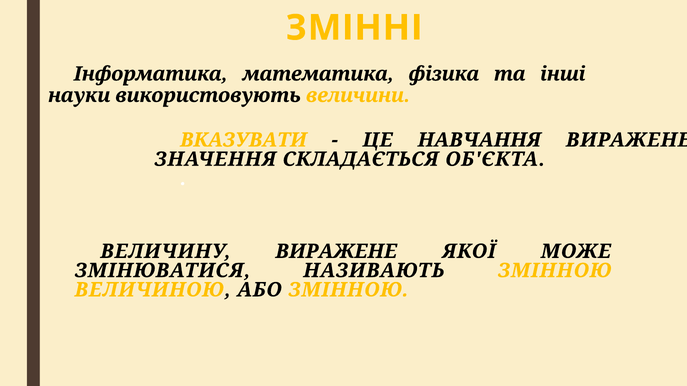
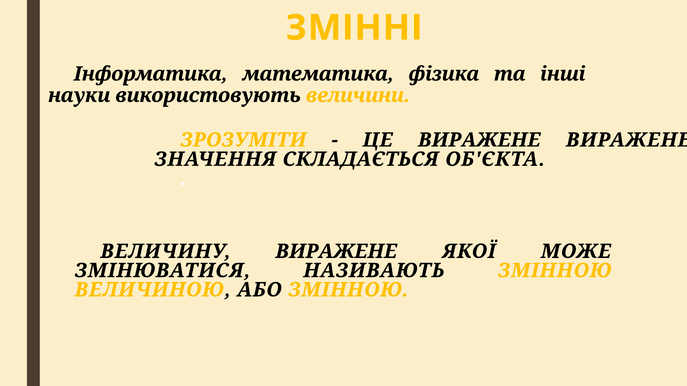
ВКАЗУВАТИ: ВКАЗУВАТИ -> ЗРОЗУМІТИ
ЦЕ НАВЧАННЯ: НАВЧАННЯ -> ВИРАЖЕНЕ
